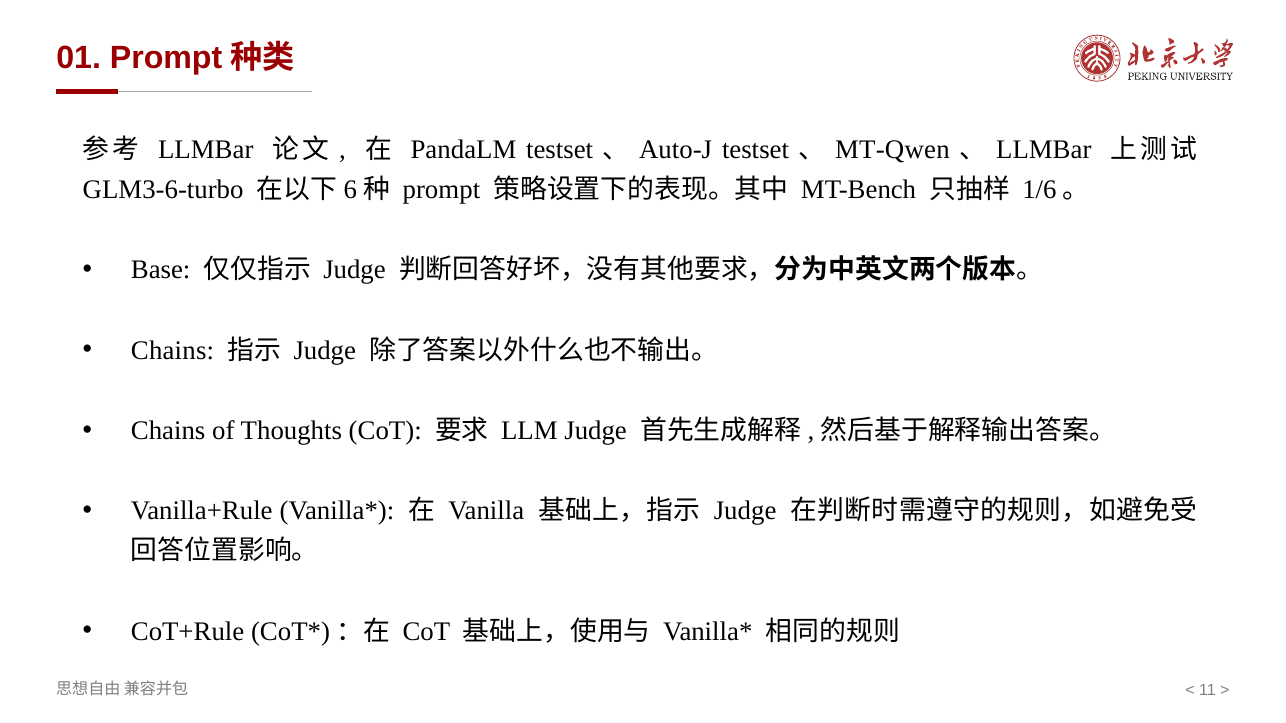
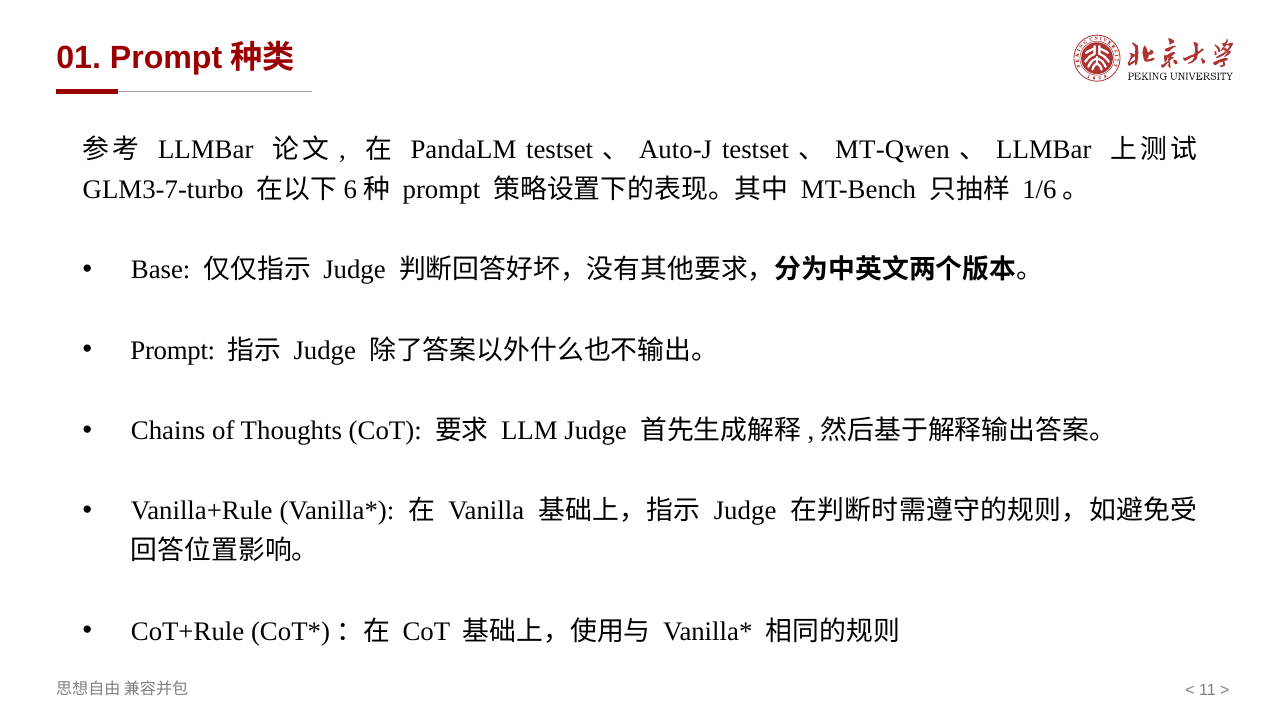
GLM3-6-turbo: GLM3-6-turbo -> GLM3-7-turbo
Chains at (173, 351): Chains -> Prompt
